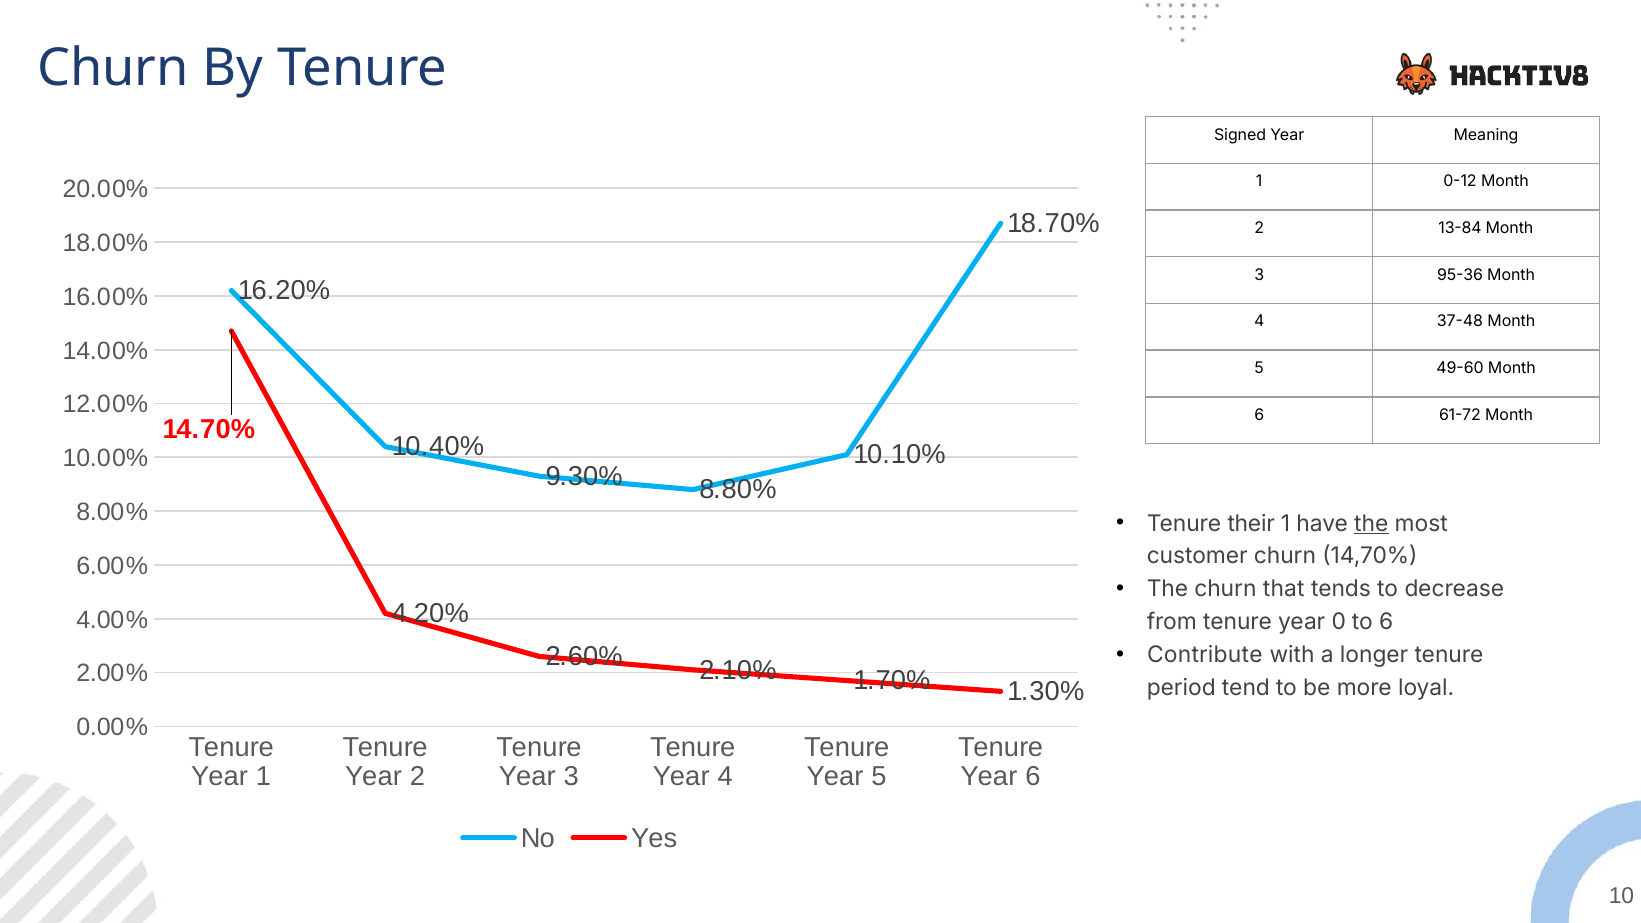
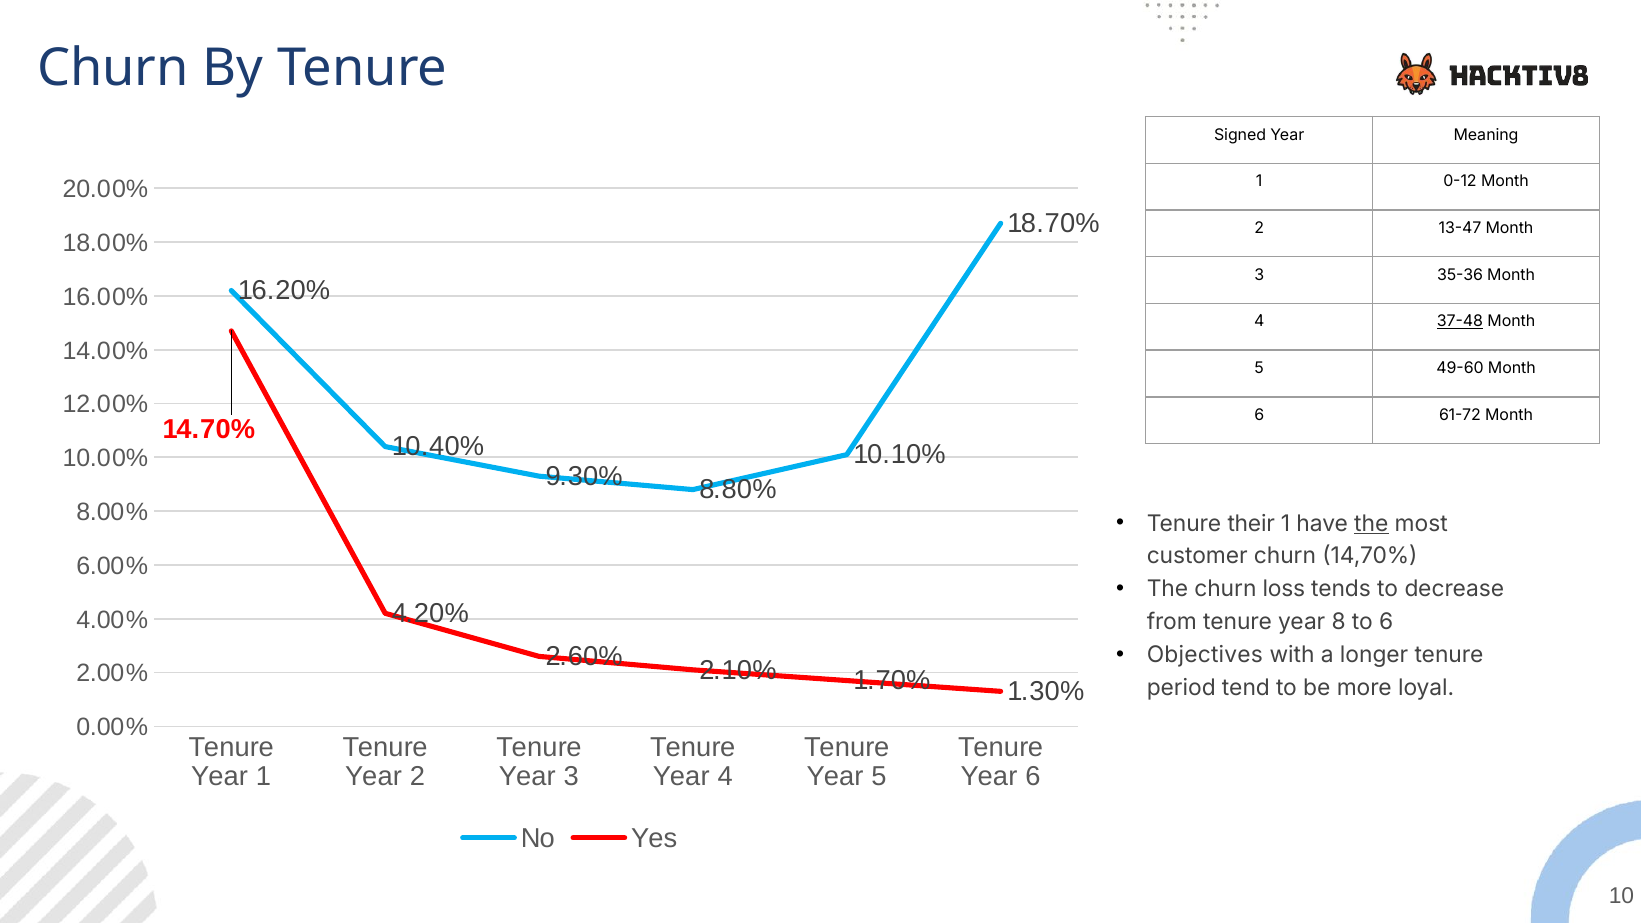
13-84: 13-84 -> 13-47
95-36: 95-36 -> 35-36
37-48 underline: none -> present
that: that -> loss
0: 0 -> 8
Contribute: Contribute -> Objectives
